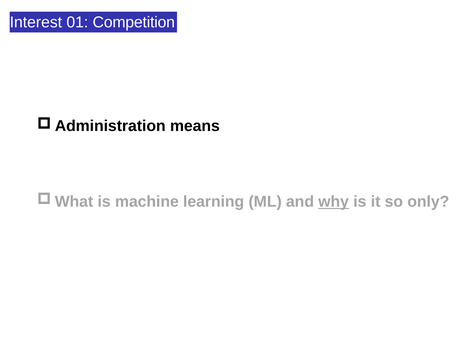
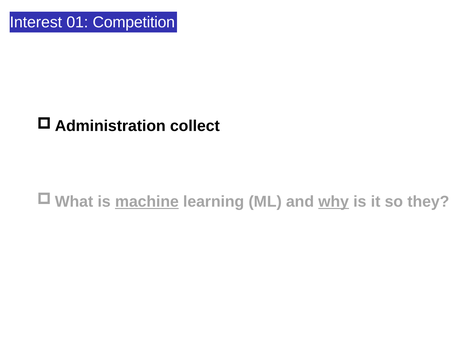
means: means -> collect
machine underline: none -> present
only: only -> they
